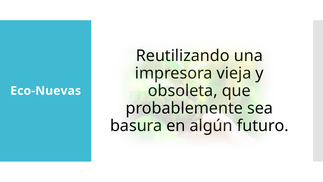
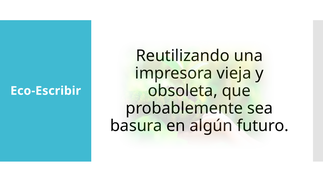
Eco-Nuevas: Eco-Nuevas -> Eco-Escribir
